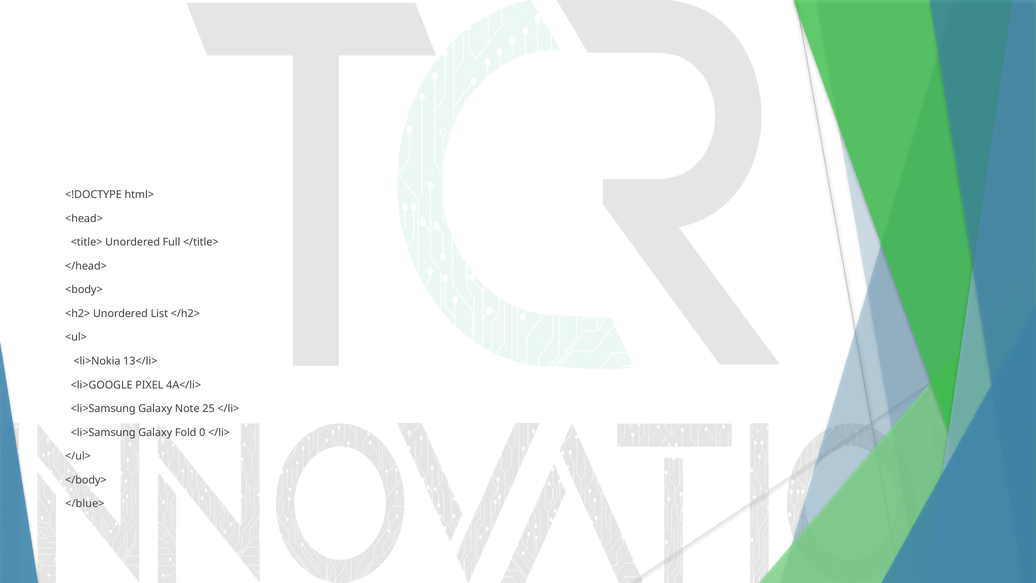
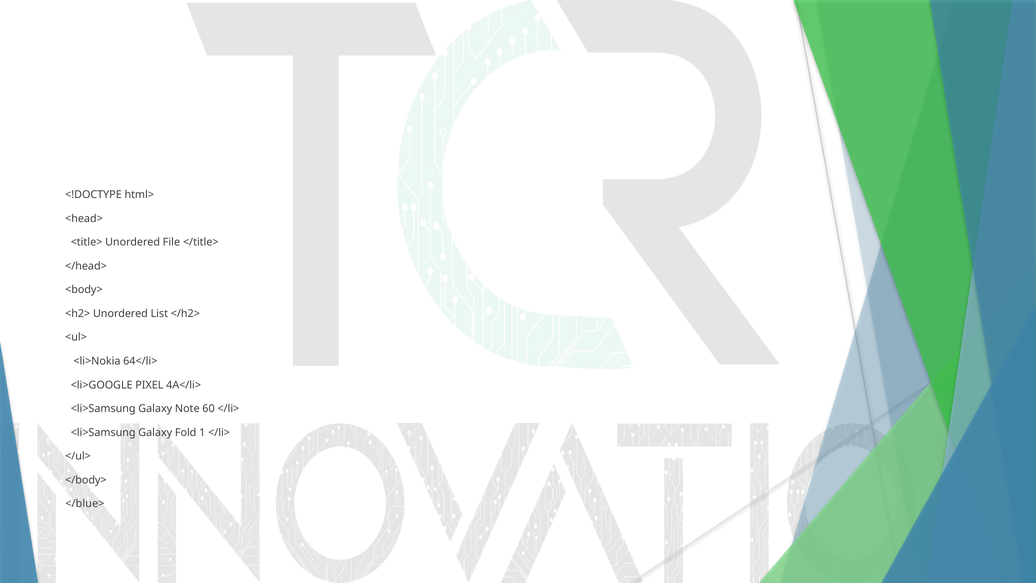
Full: Full -> File
13</li>: 13</li> -> 64</li>
25: 25 -> 60
0: 0 -> 1
